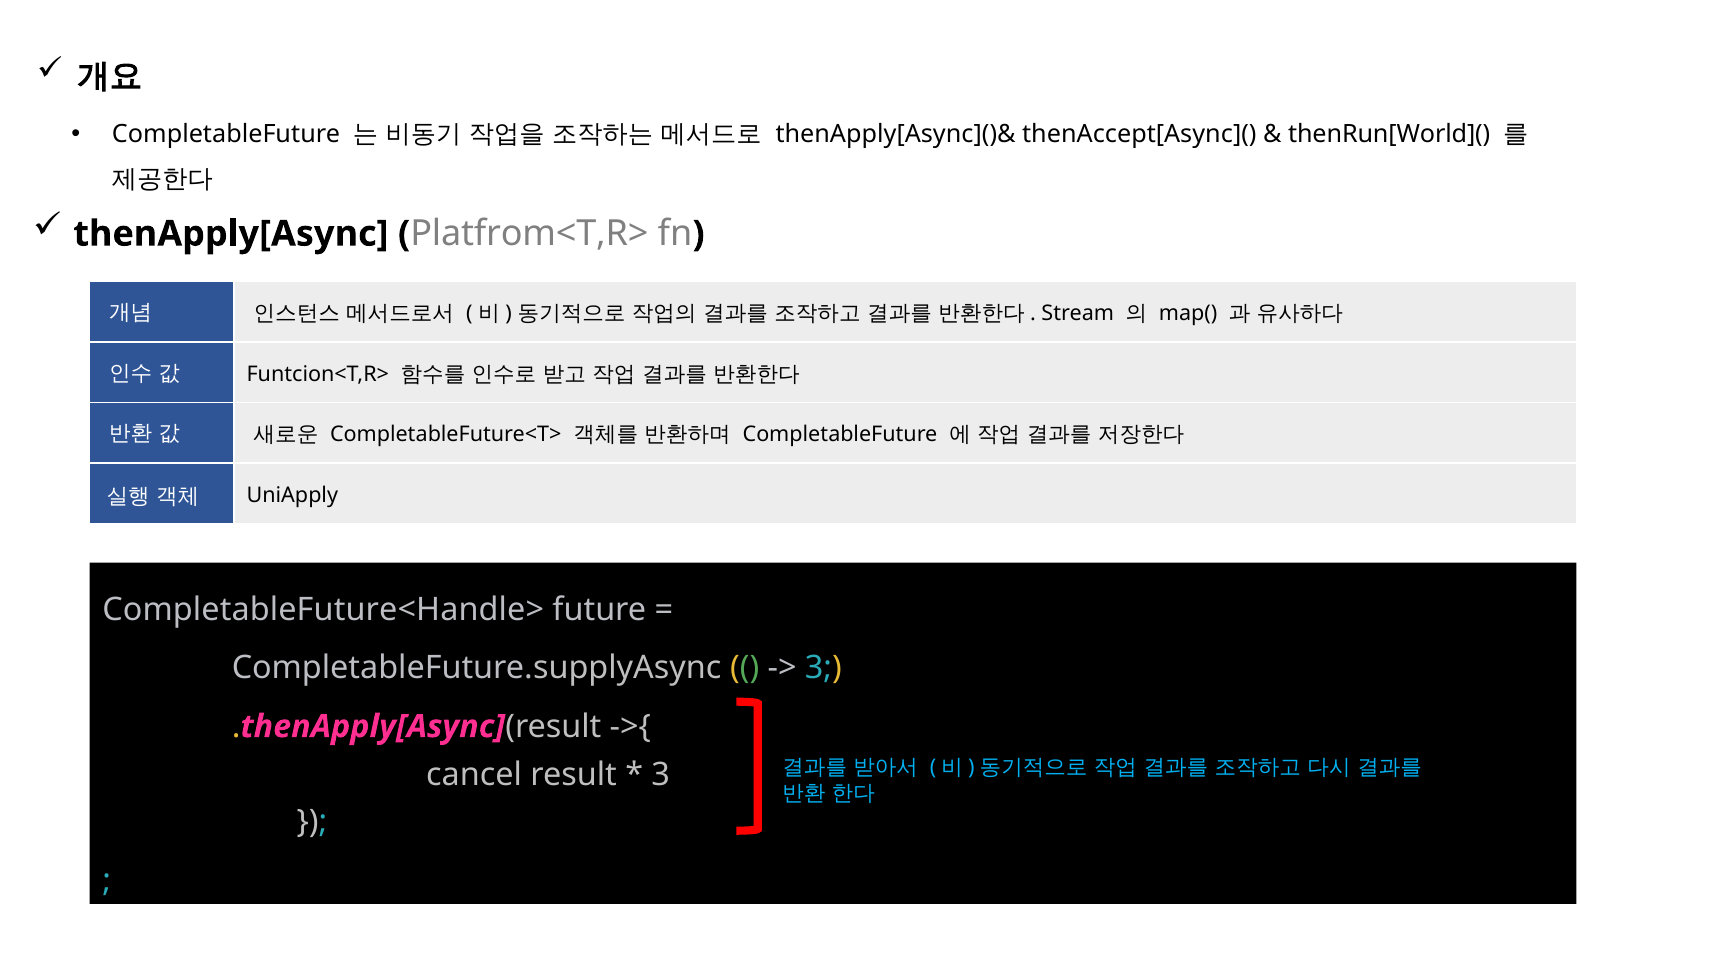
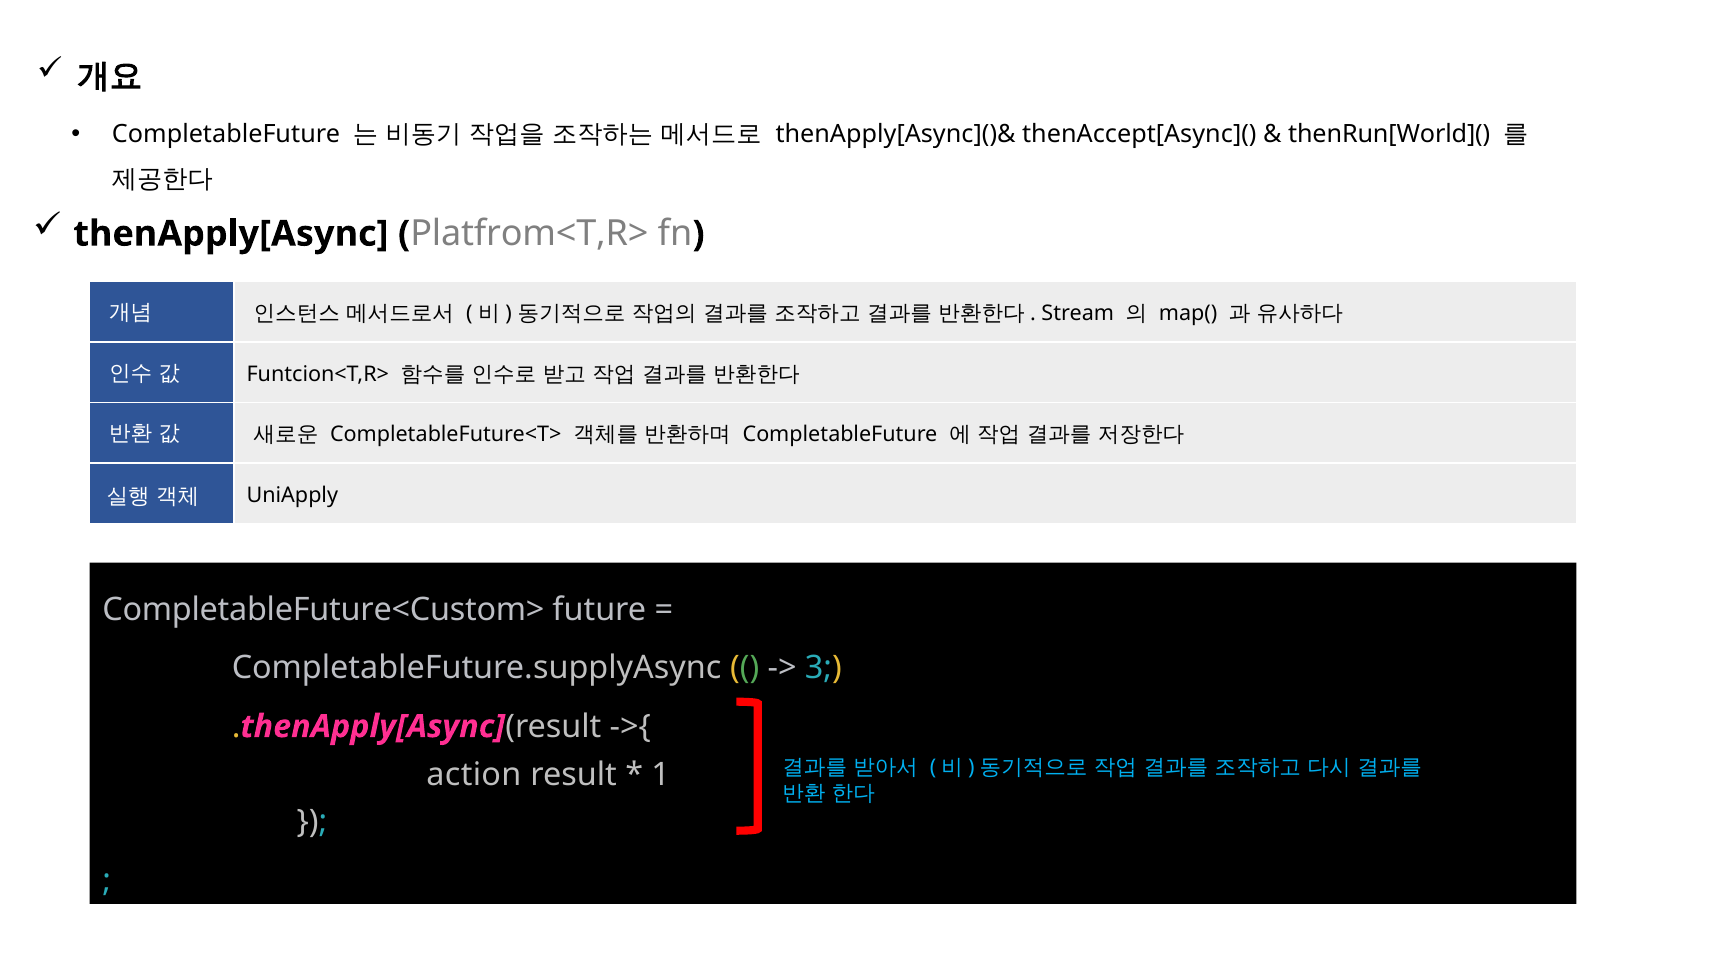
CompletableFuture<Handle>: CompletableFuture<Handle> -> CompletableFuture<Custom>
cancel: cancel -> action
3 at (661, 775): 3 -> 1
